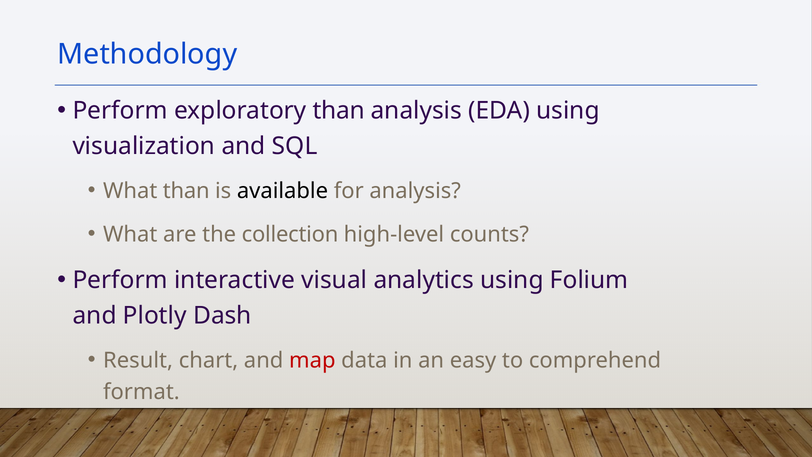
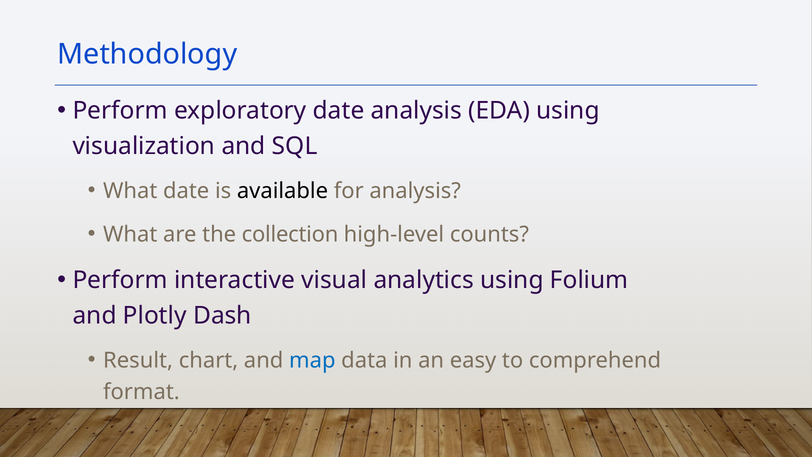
exploratory than: than -> date
What than: than -> date
map colour: red -> blue
